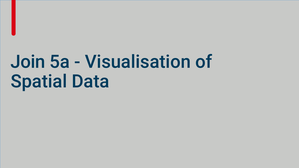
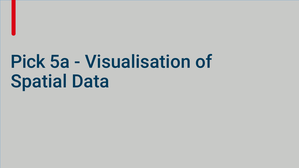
Join: Join -> Pick
